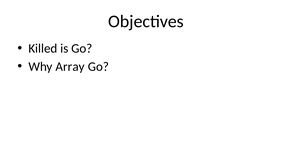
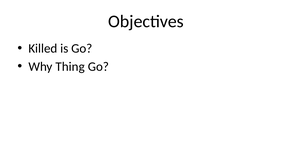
Array: Array -> Thing
